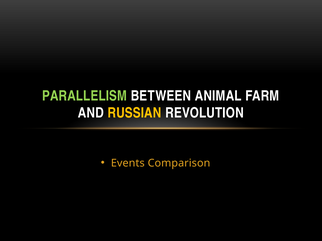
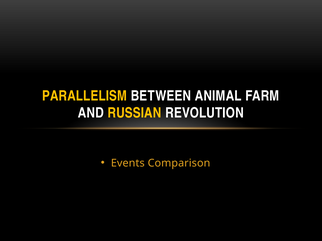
PARALLELISM colour: light green -> yellow
